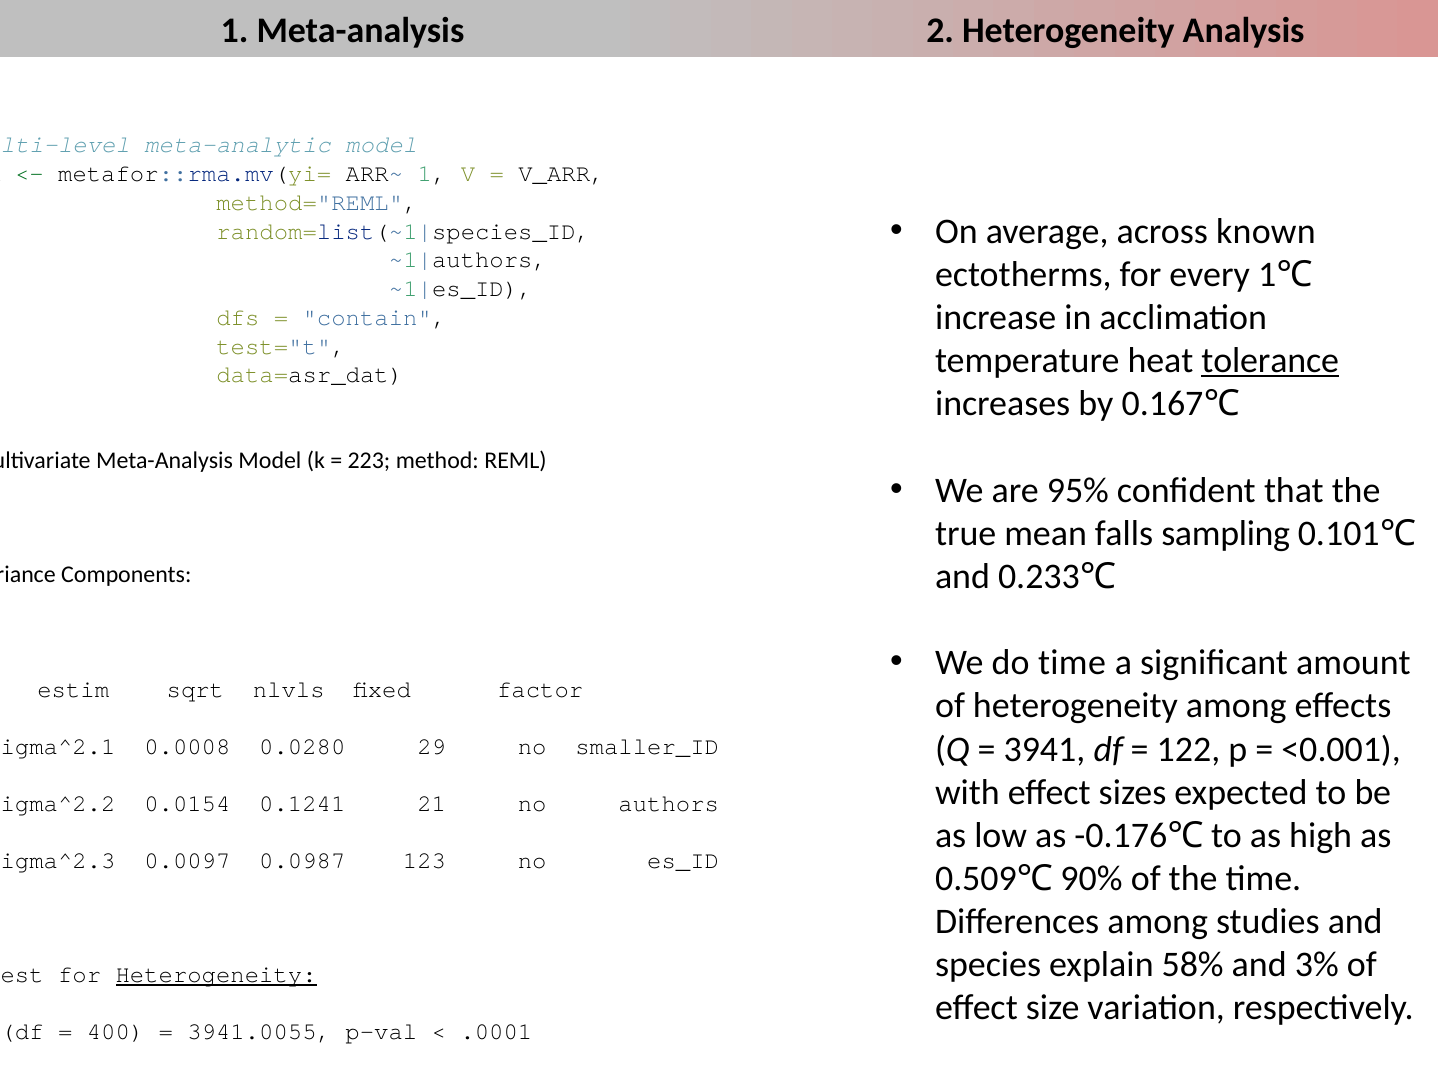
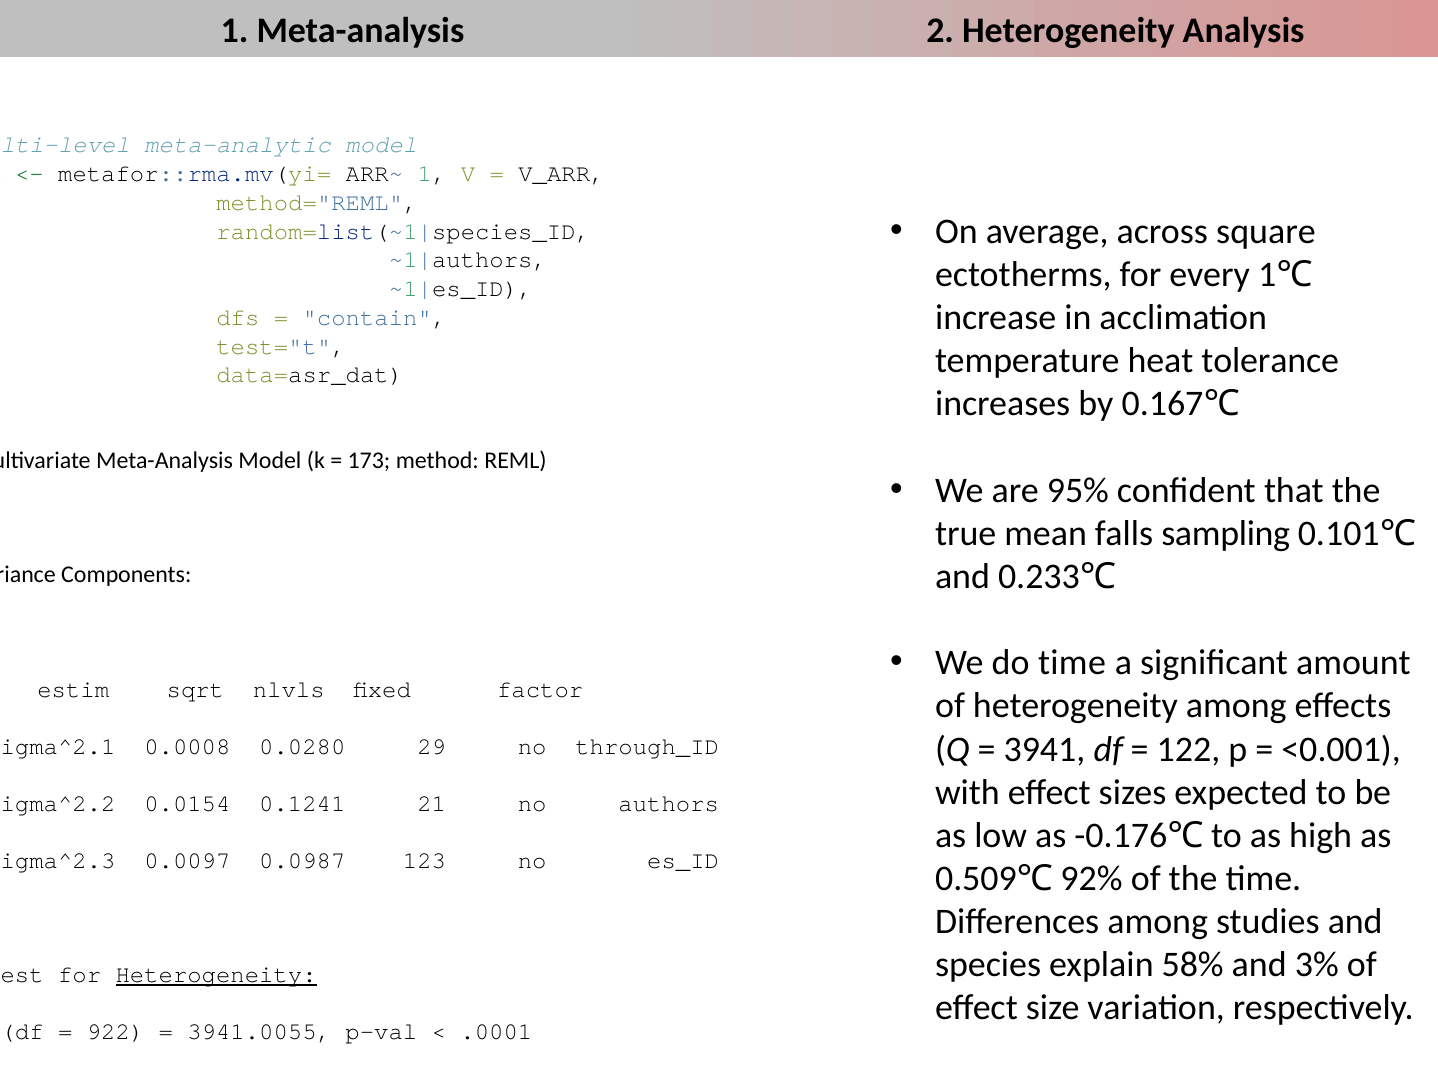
known: known -> square
tolerance underline: present -> none
223: 223 -> 173
smaller_ID: smaller_ID -> through_ID
90%: 90% -> 92%
400: 400 -> 922
